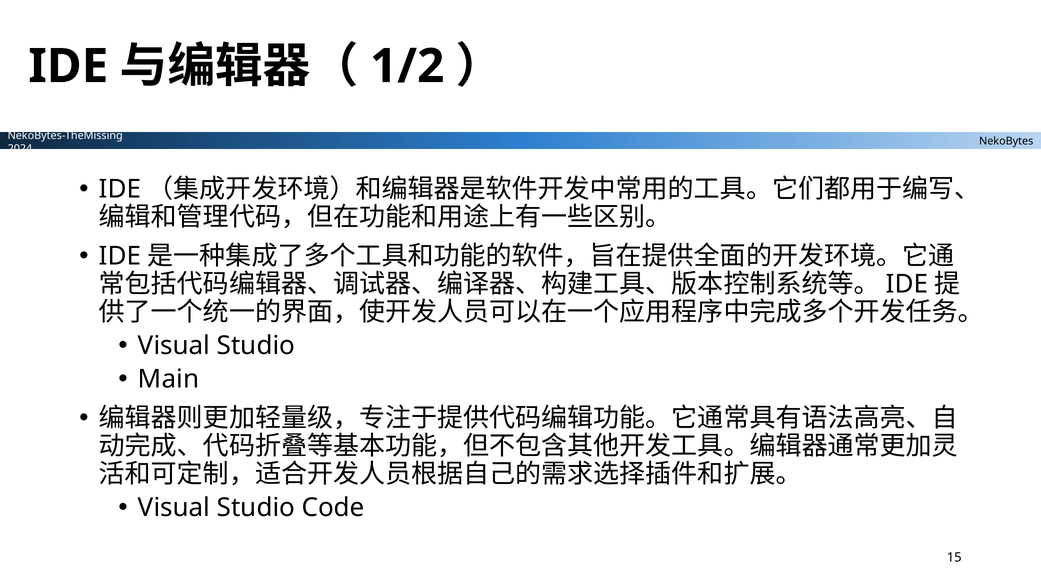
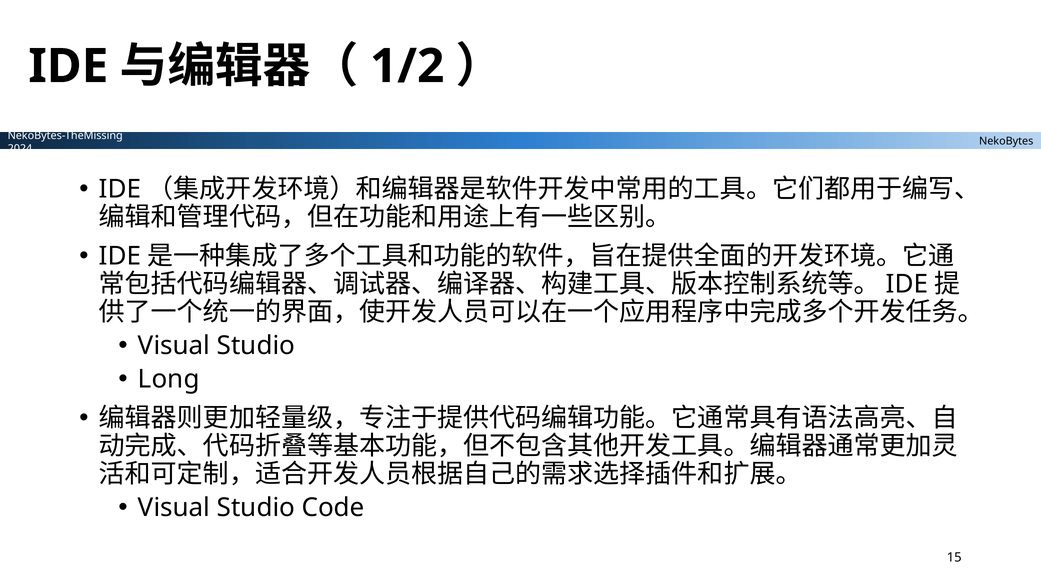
Main: Main -> Long
